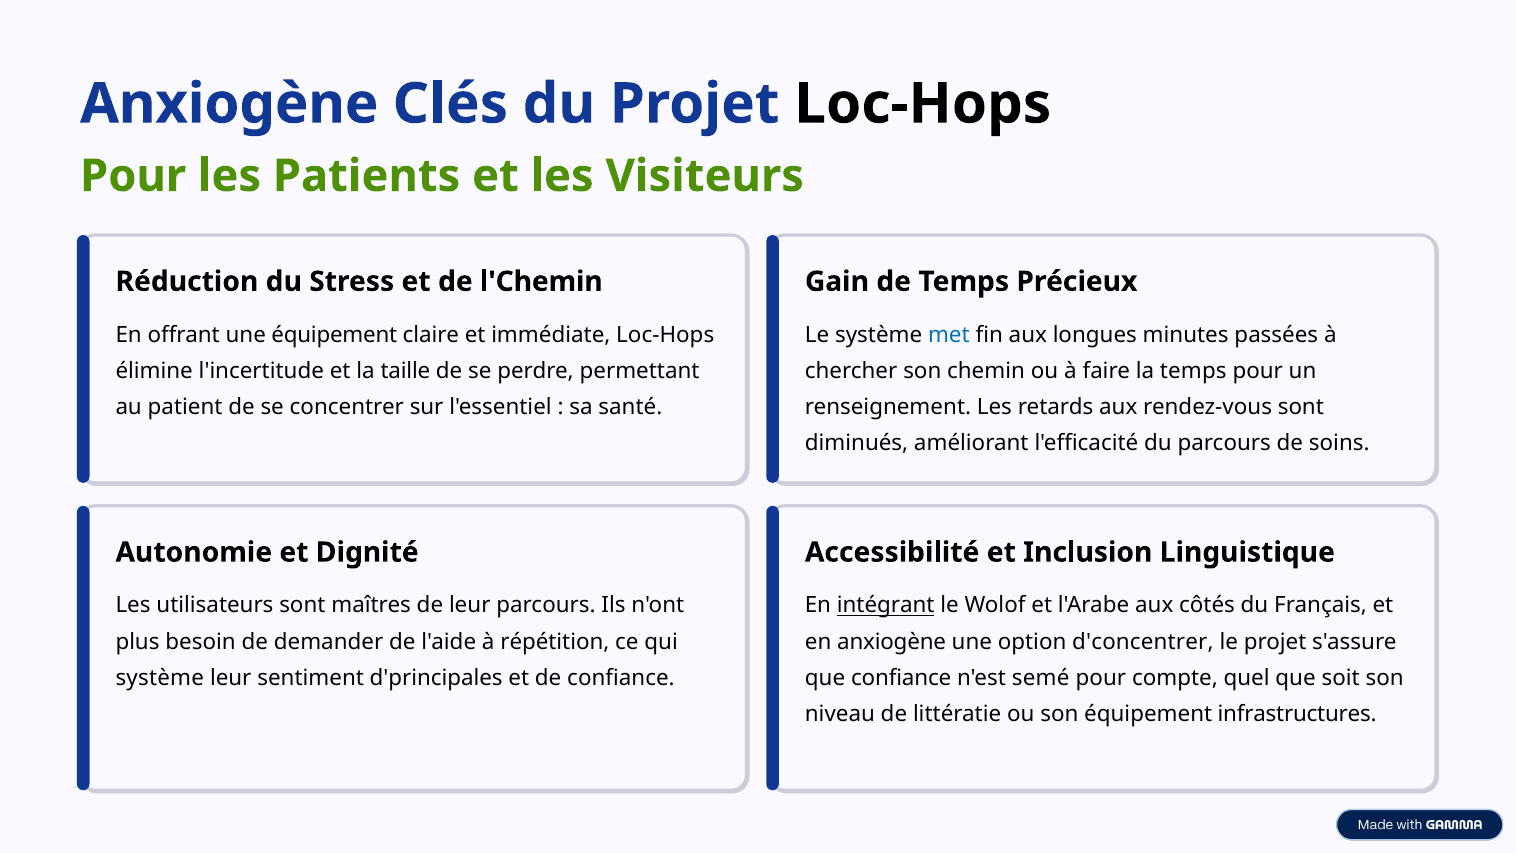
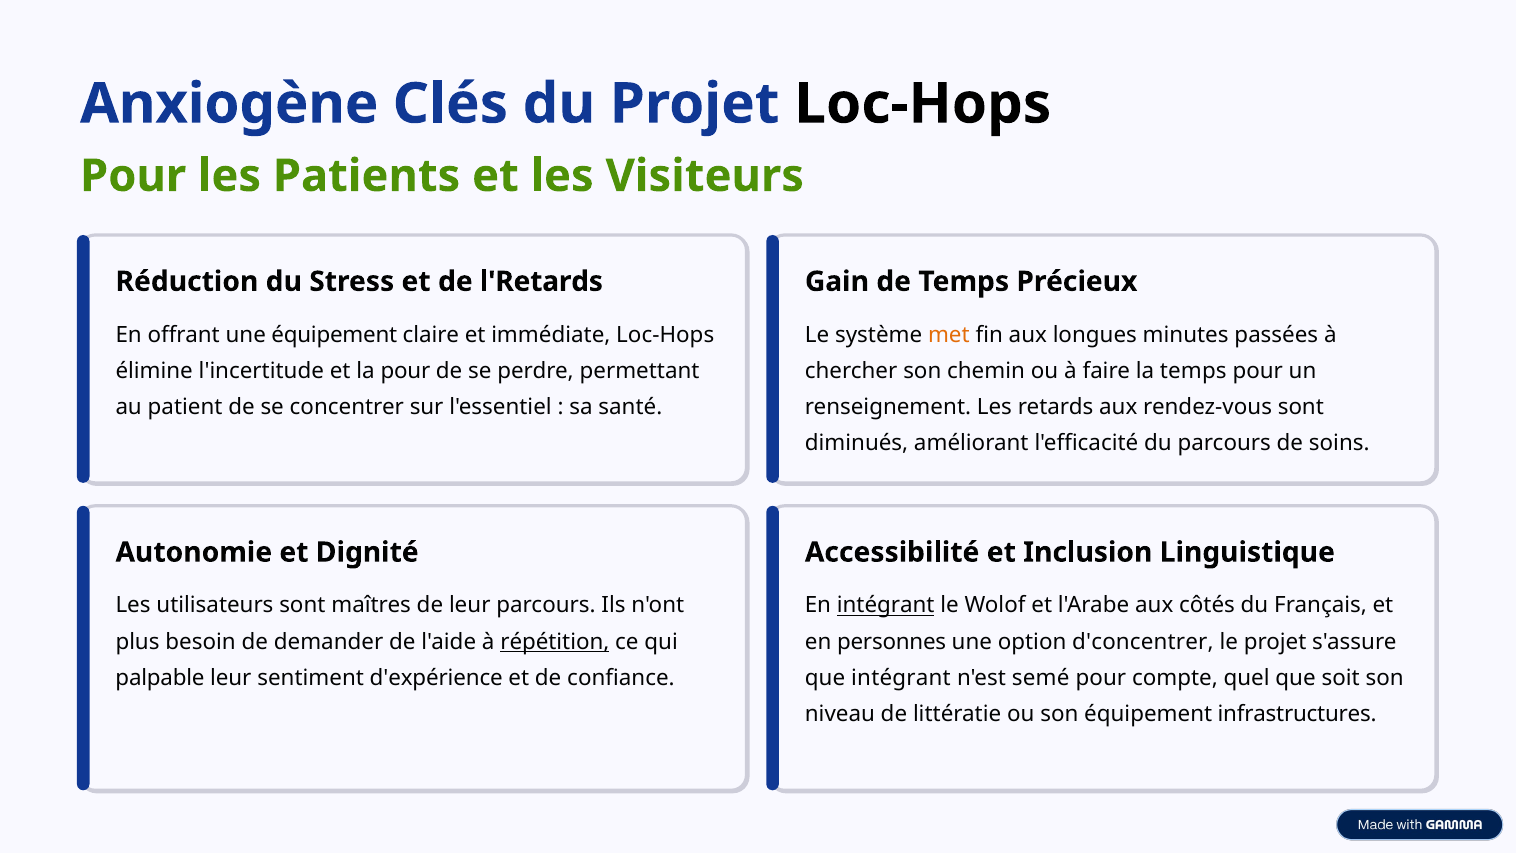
l'Chemin: l'Chemin -> l'Retards
met colour: blue -> orange
la taille: taille -> pour
répétition underline: none -> present
en anxiogène: anxiogène -> personnes
système at (160, 678): système -> palpable
d'principales: d'principales -> d'expérience
que confiance: confiance -> intégrant
